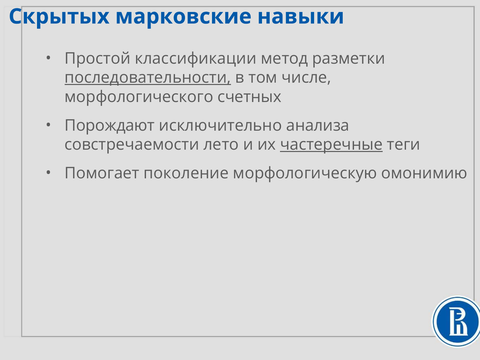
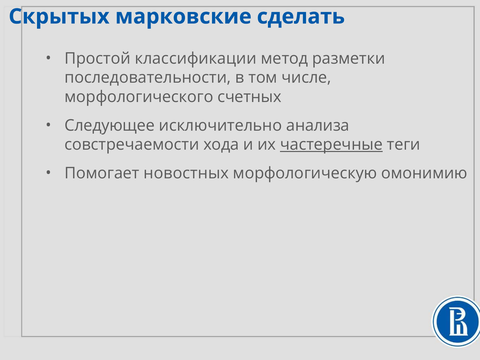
навыки: навыки -> сделать
последовательности underline: present -> none
Порождают: Порождают -> Следующее
лето: лето -> хода
поколение: поколение -> новостных
